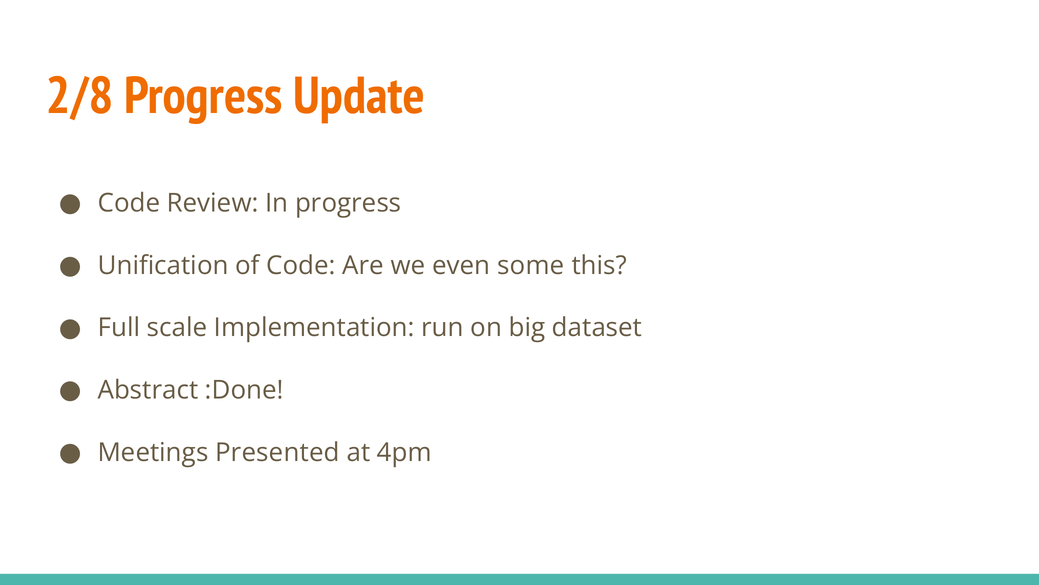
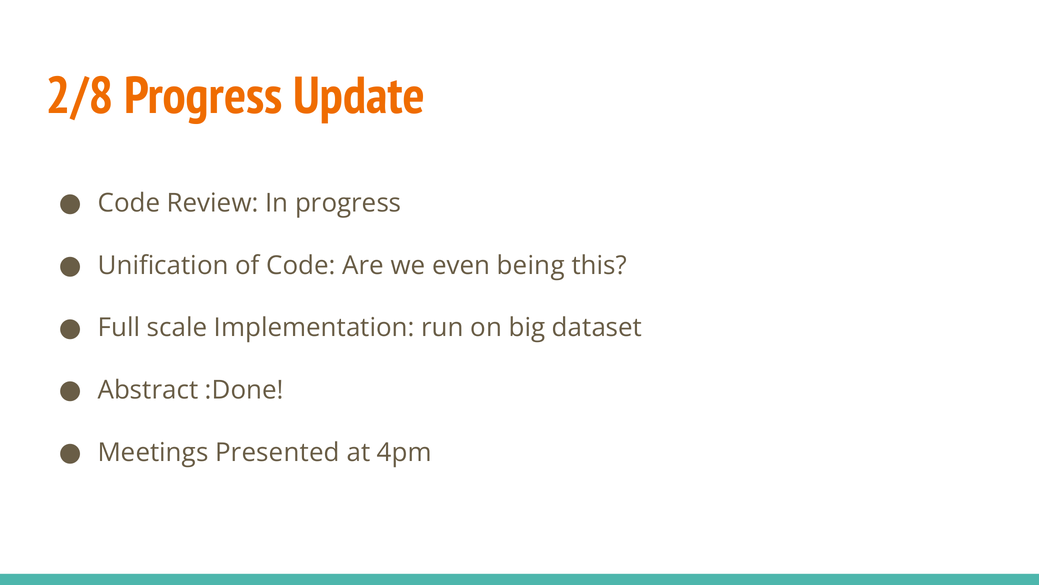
some: some -> being
